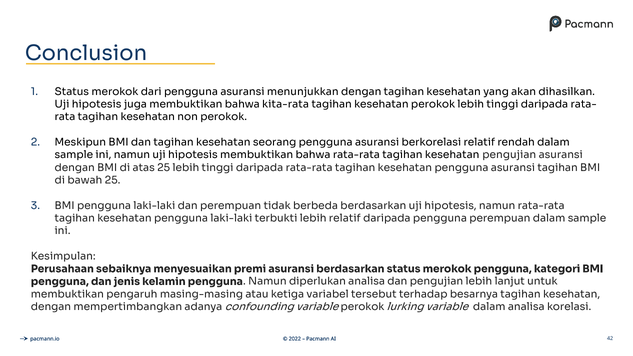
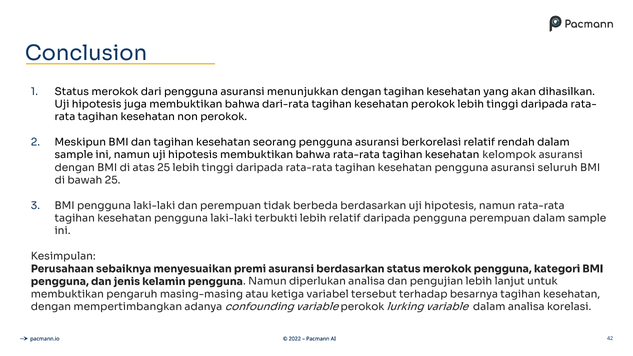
kita-rata: kita-rata -> dari-rata
kesehatan pengujian: pengujian -> kelompok
asuransi tagihan: tagihan -> seluruh
